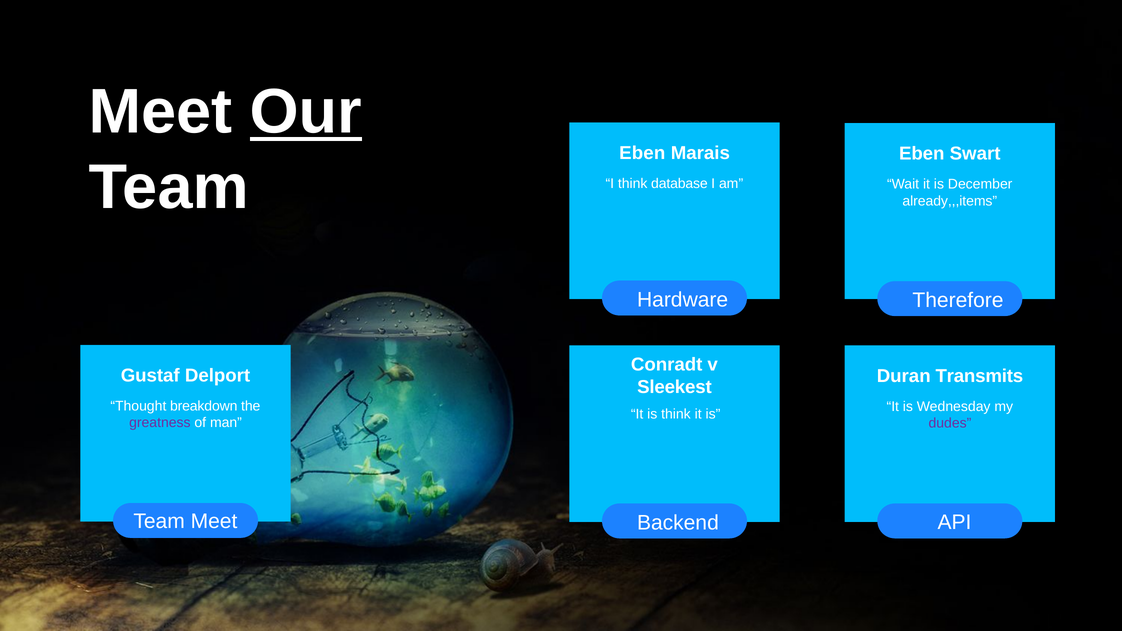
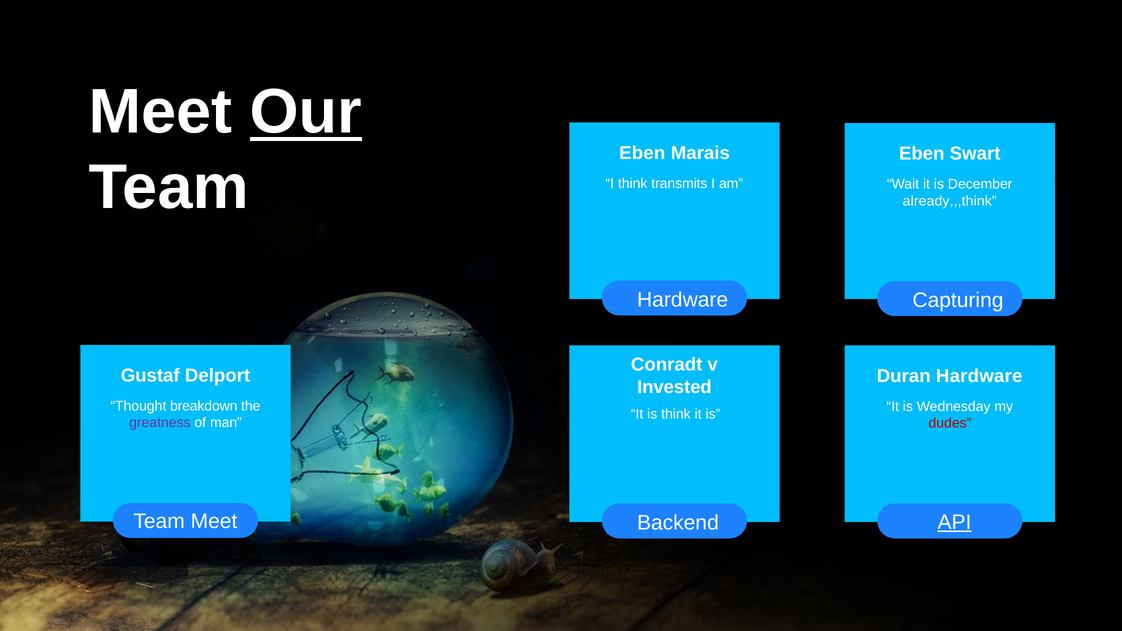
database: database -> transmits
already,,,items: already,,,items -> already,,,think
Therefore: Therefore -> Capturing
Duran Transmits: Transmits -> Hardware
Sleekest: Sleekest -> Invested
dudes colour: purple -> red
API underline: none -> present
